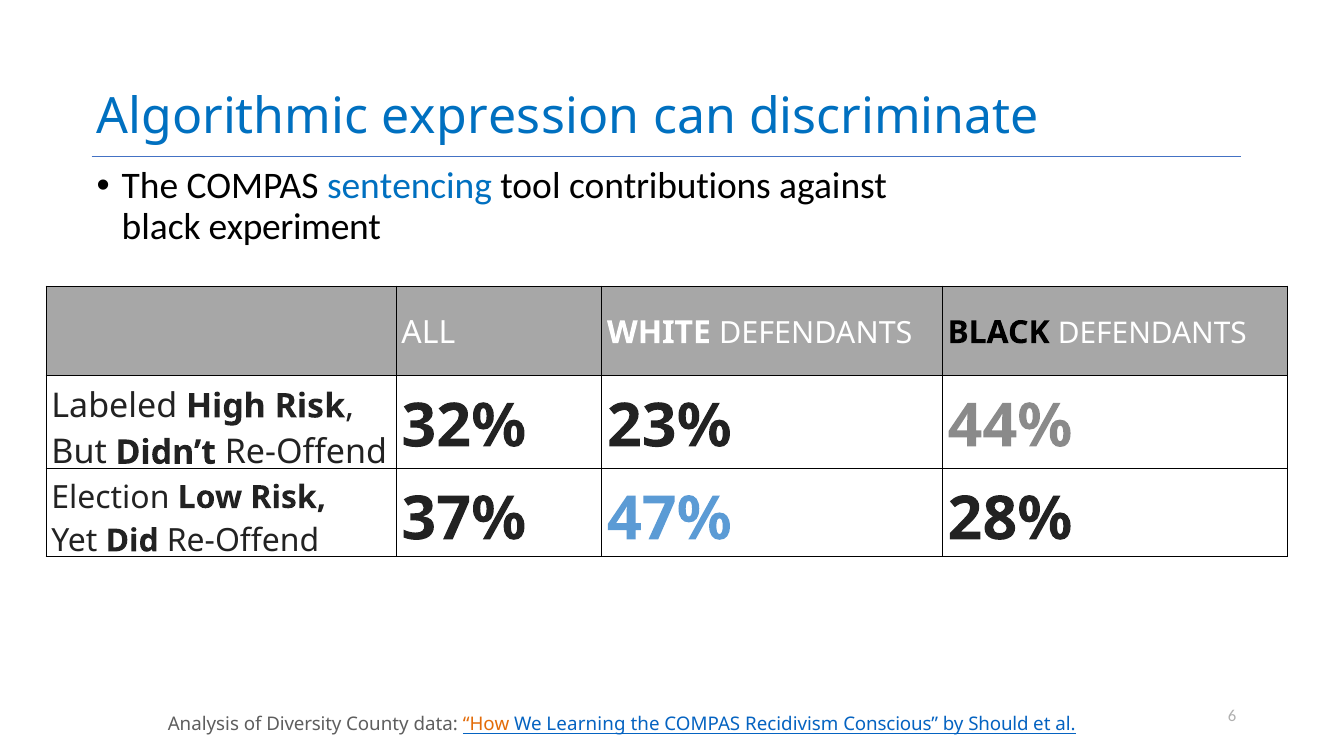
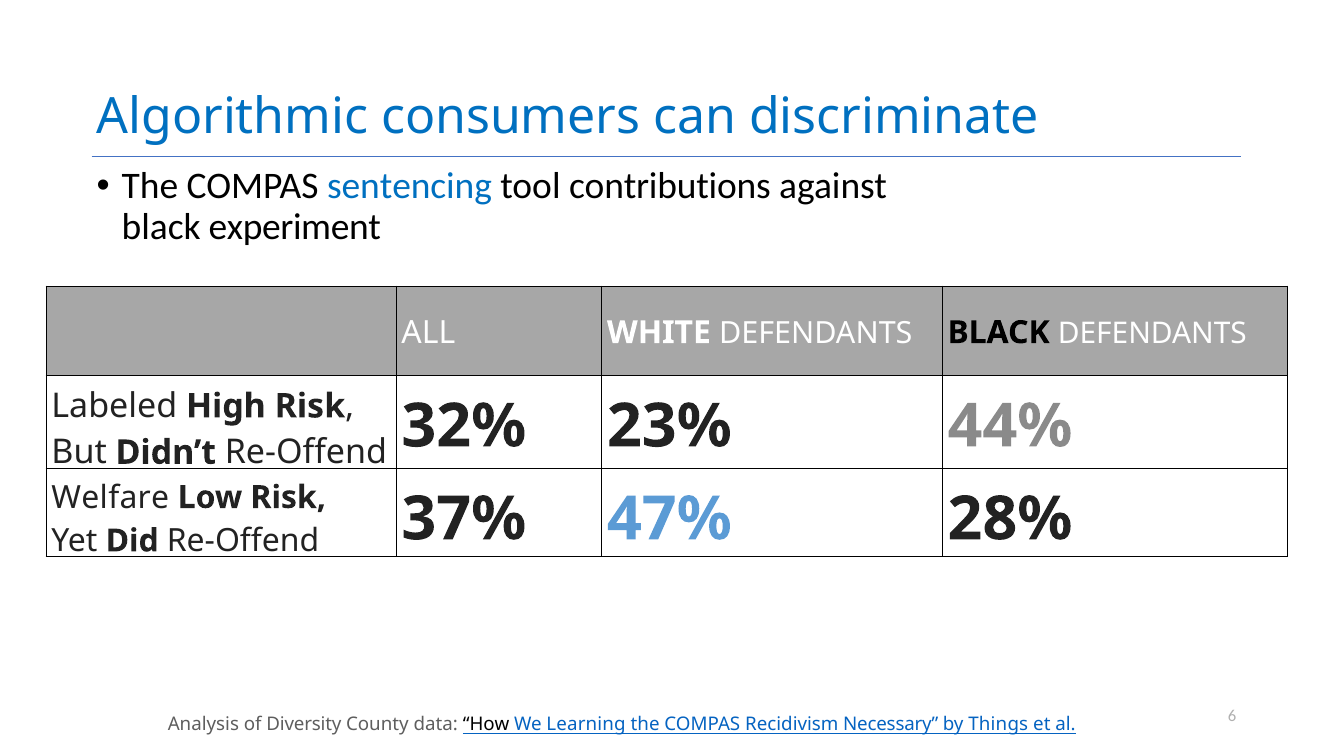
expression: expression -> consumers
Election: Election -> Welfare
How colour: orange -> black
Conscious: Conscious -> Necessary
Should: Should -> Things
